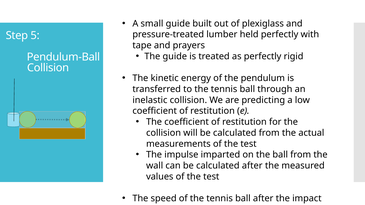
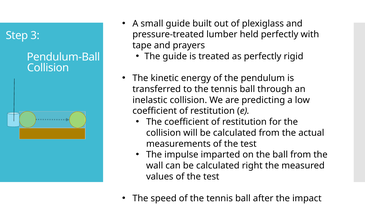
5: 5 -> 3
calculated after: after -> right
